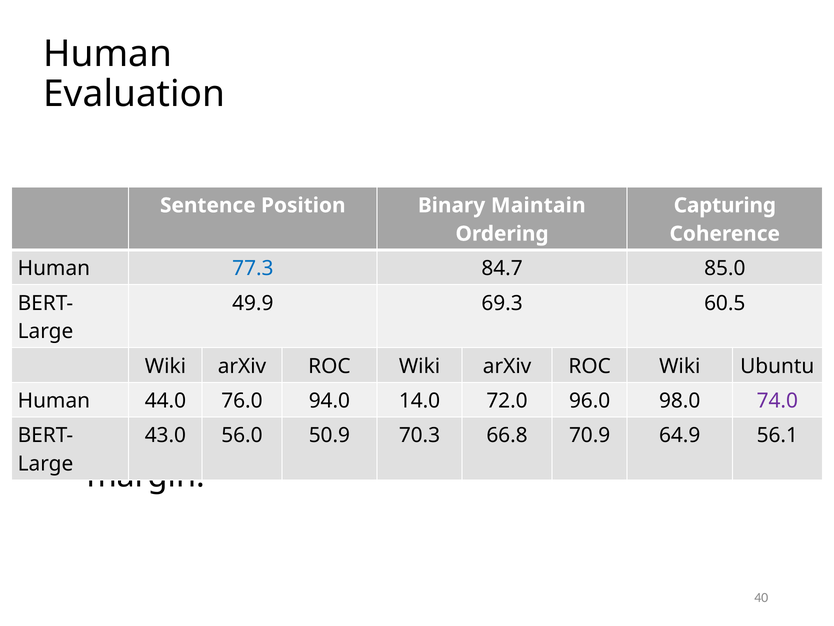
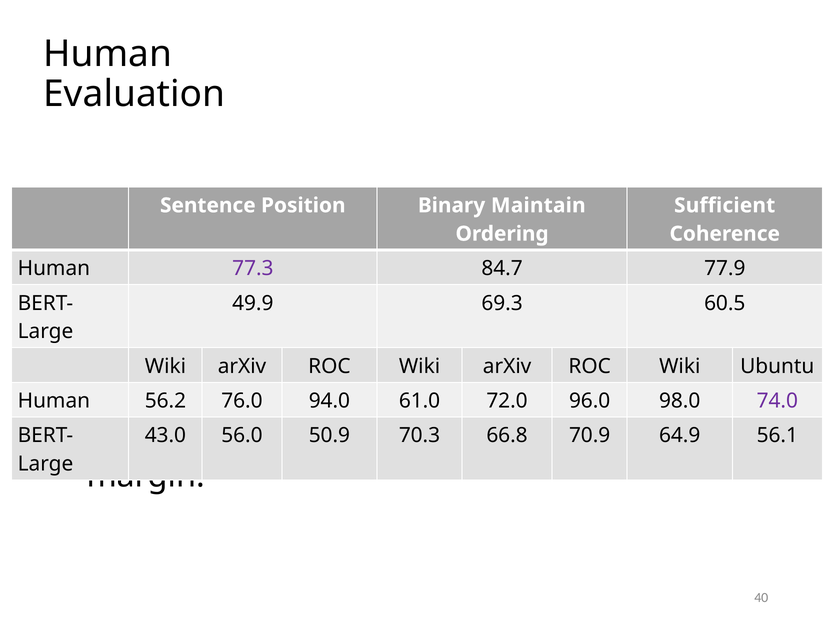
Capturing: Capturing -> Sufficient
77.3 colour: blue -> purple
85.0: 85.0 -> 77.9
44.0: 44.0 -> 56.2
14.0: 14.0 -> 61.0
